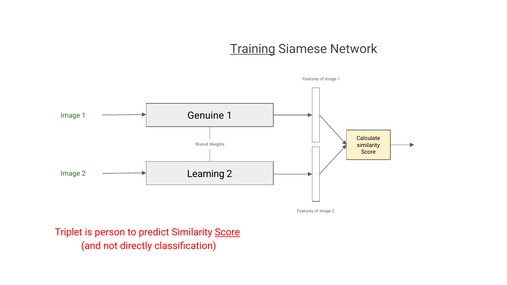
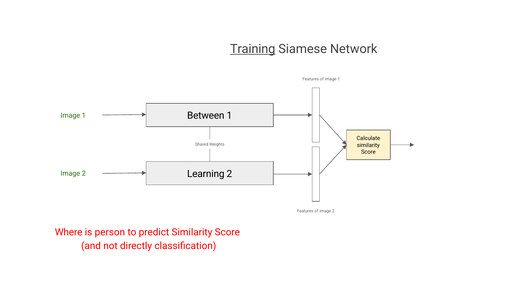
Genuine: Genuine -> Between
Triplet: Triplet -> Where
Score at (227, 233) underline: present -> none
